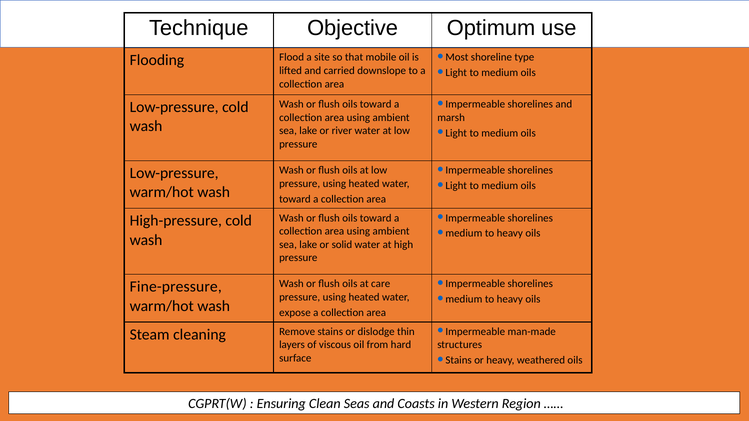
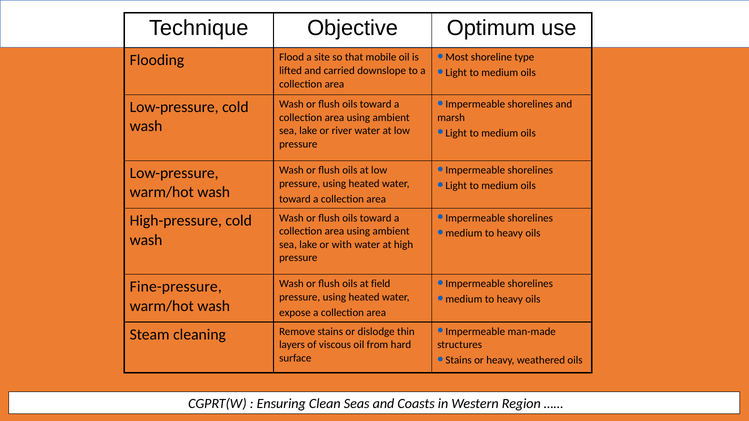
solid: solid -> with
care: care -> field
